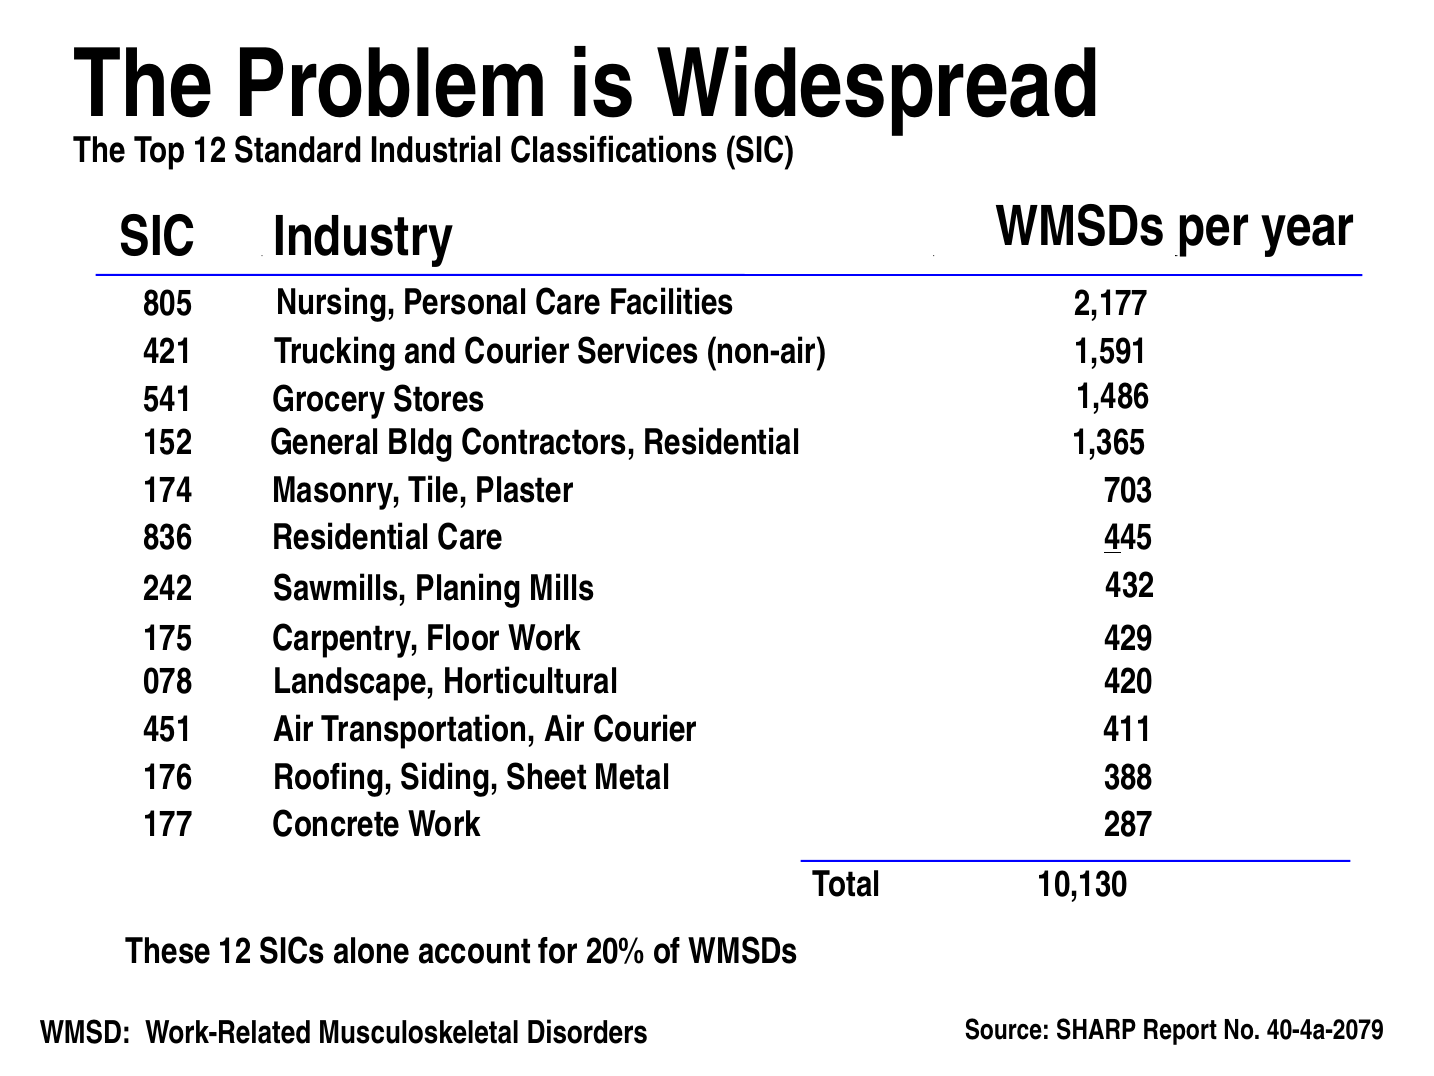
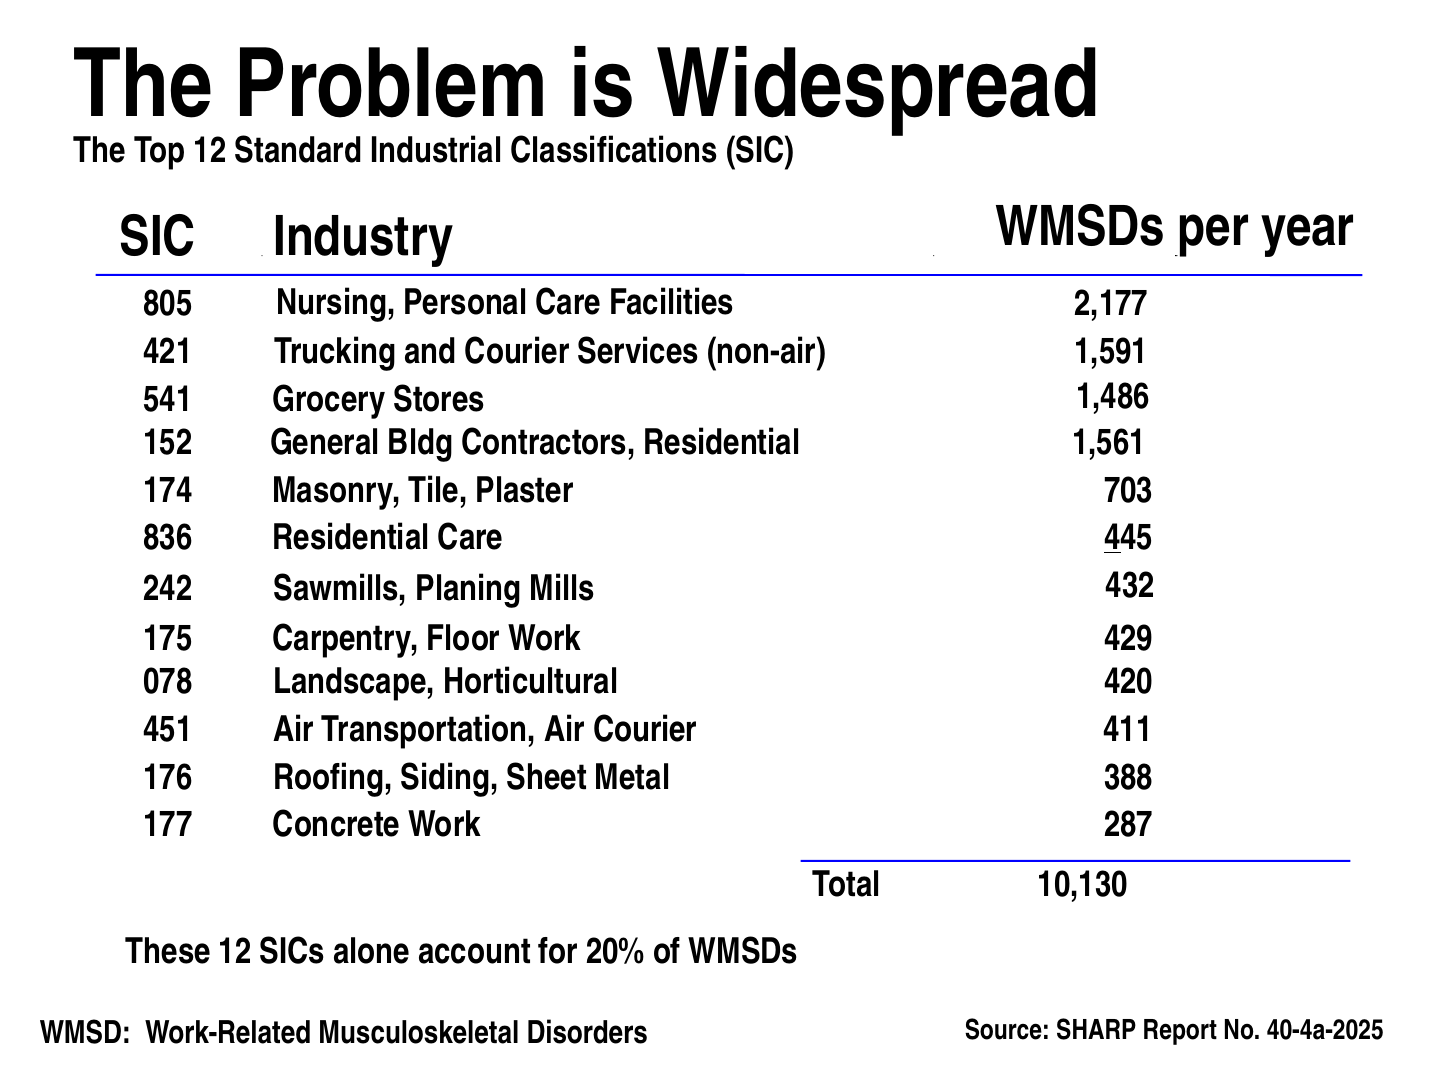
1,365: 1,365 -> 1,561
40-4a-2079: 40-4a-2079 -> 40-4a-2025
